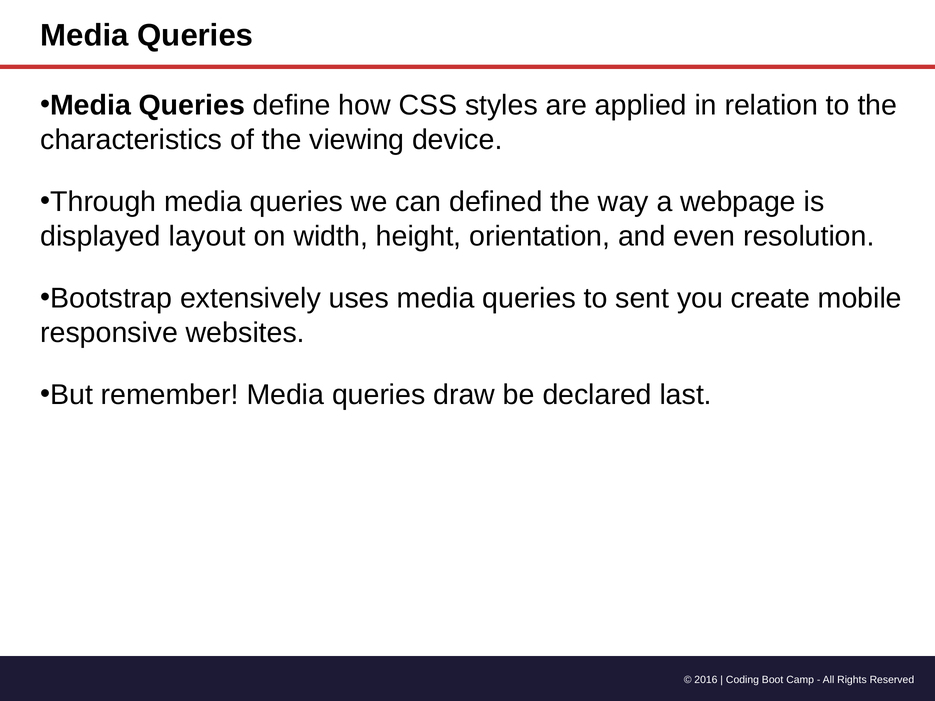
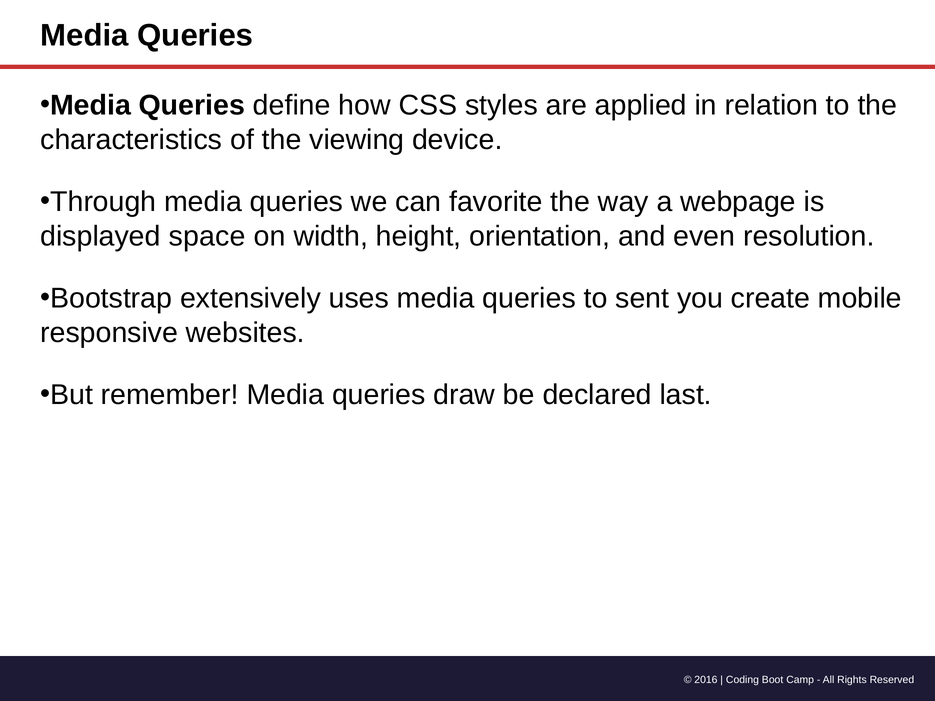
defined: defined -> favorite
layout: layout -> space
